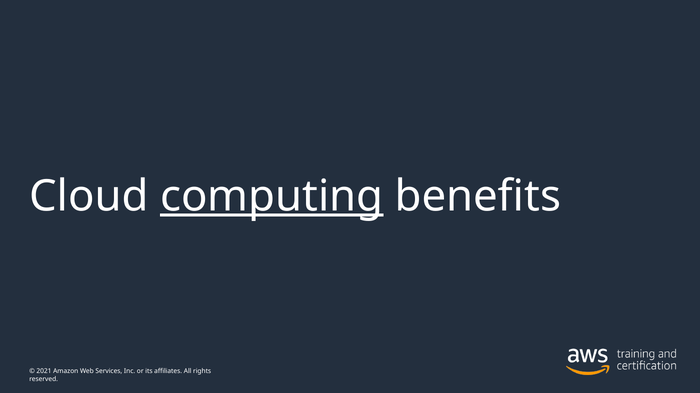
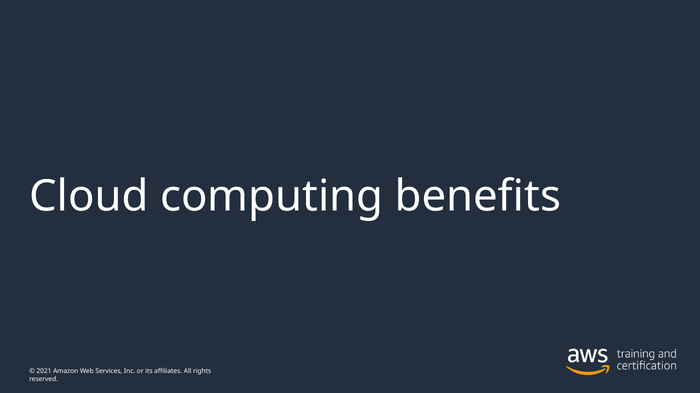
computing underline: present -> none
